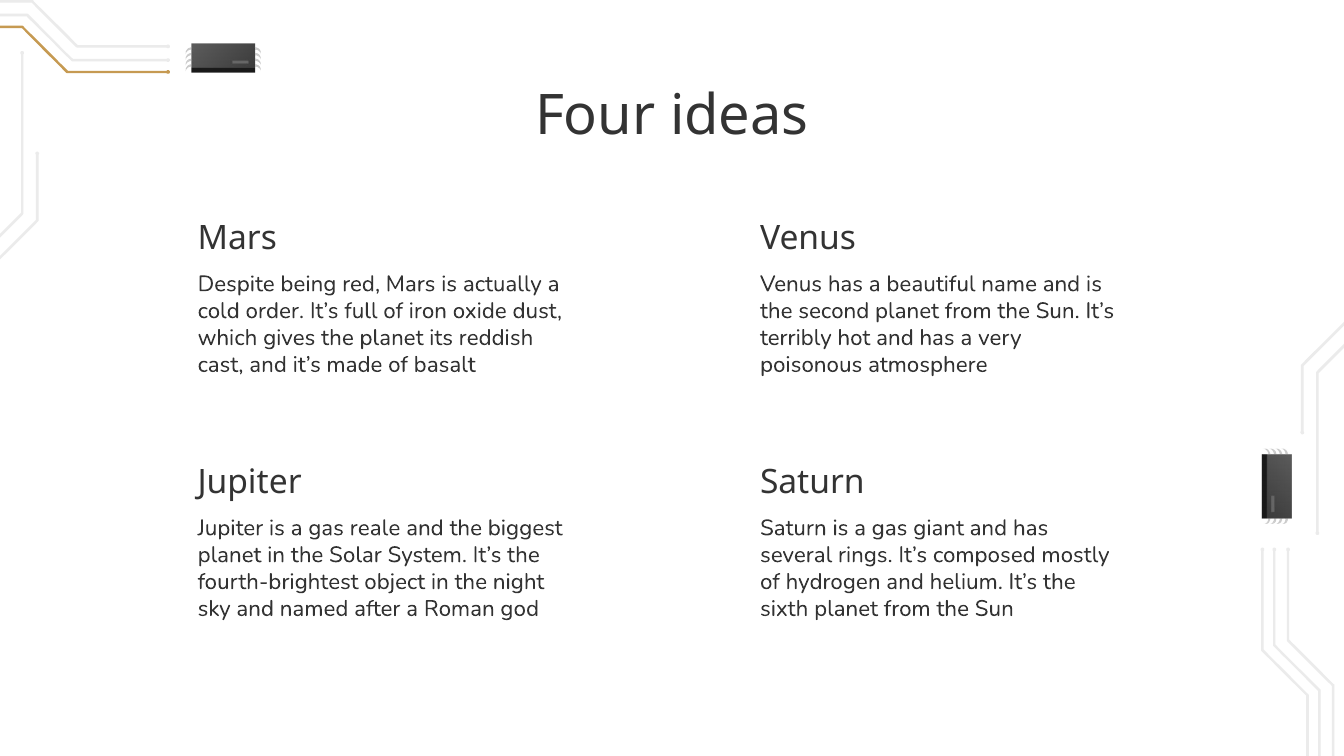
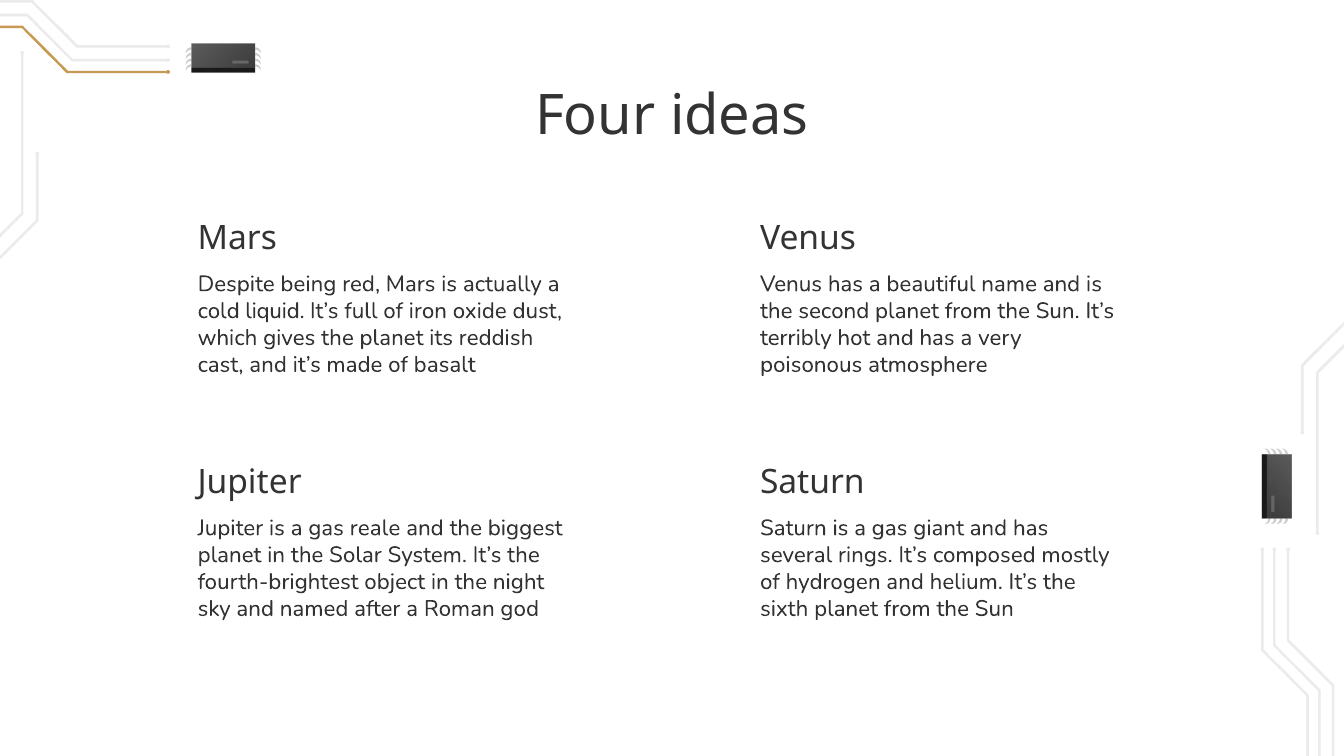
order: order -> liquid
